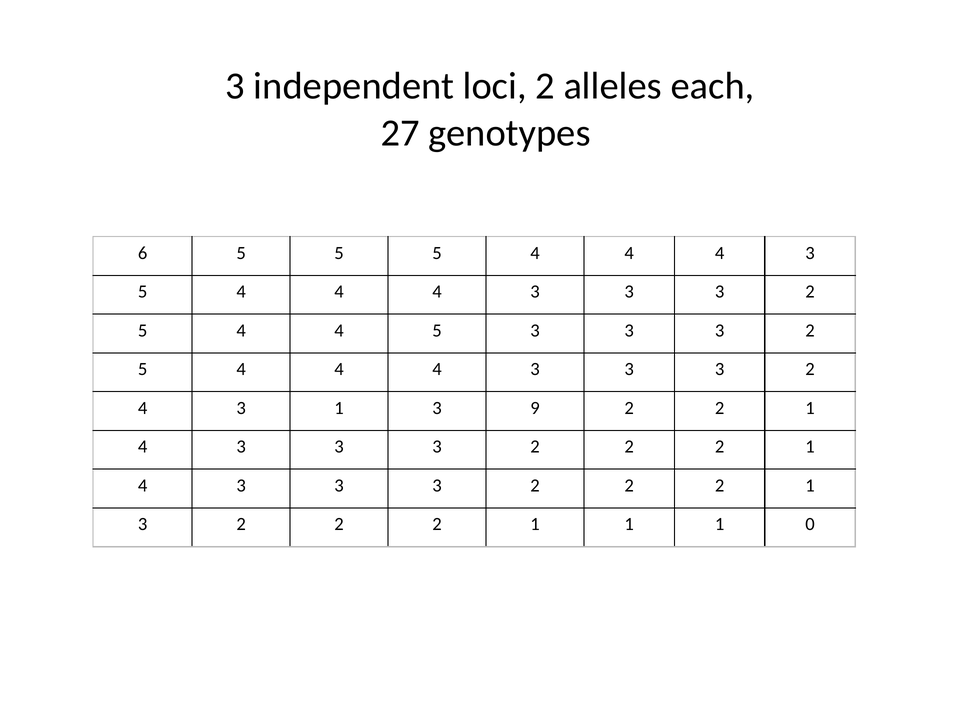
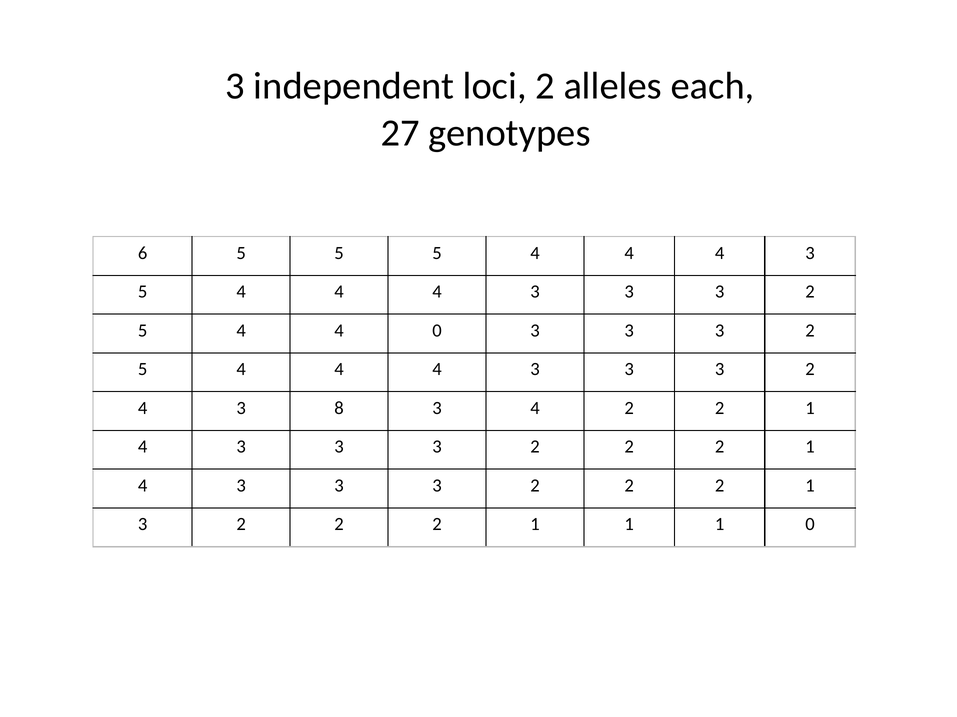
4 5: 5 -> 0
3 1: 1 -> 8
3 9: 9 -> 4
